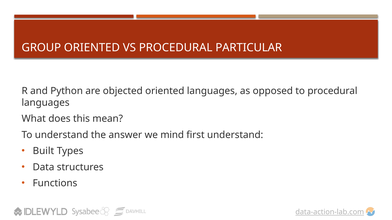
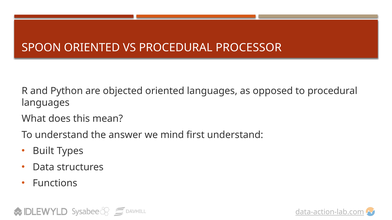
GROUP: GROUP -> SPOON
PARTICULAR: PARTICULAR -> PROCESSOR
